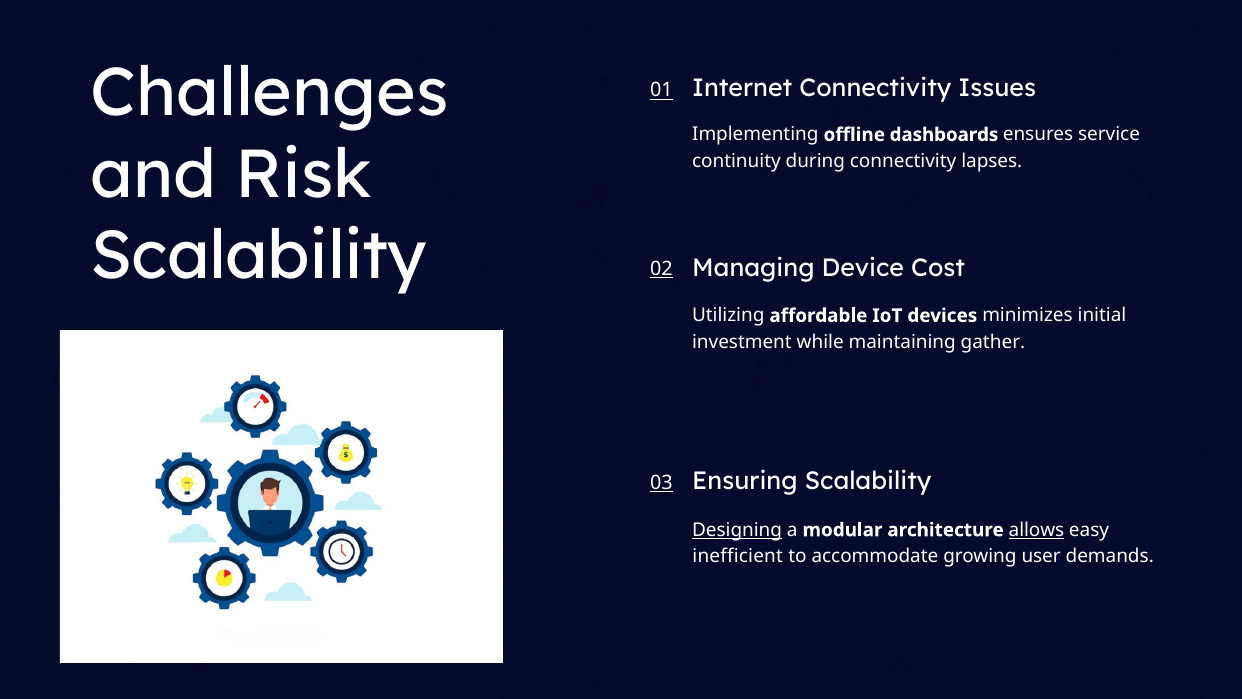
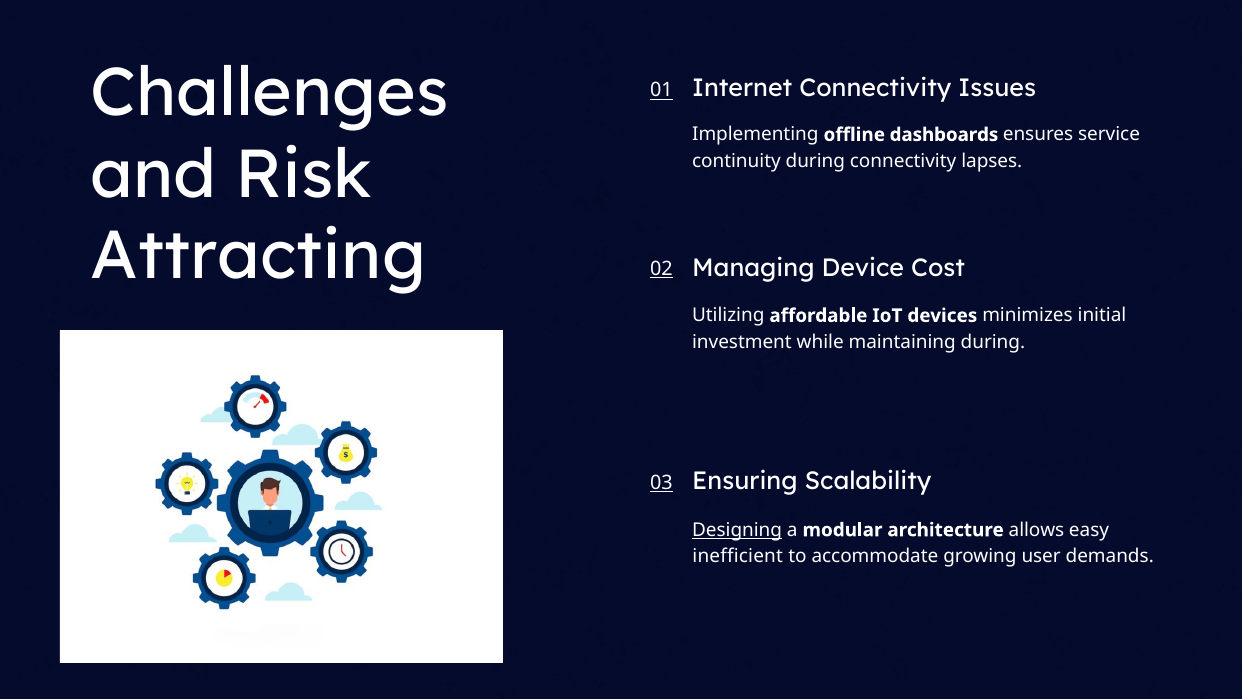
Scalability at (259, 256): Scalability -> Attracting
maintaining gather: gather -> during
allows underline: present -> none
